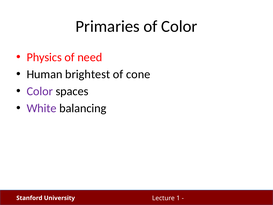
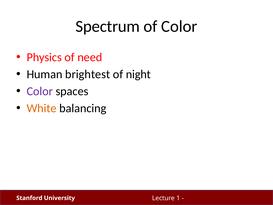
Primaries: Primaries -> Spectrum
cone: cone -> night
White colour: purple -> orange
